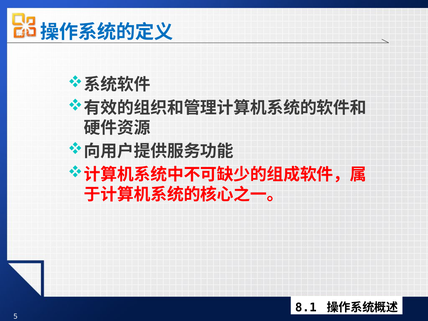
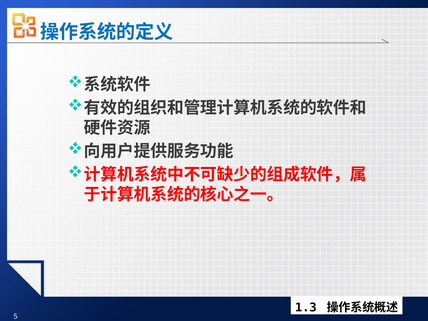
8.1: 8.1 -> 1.3
